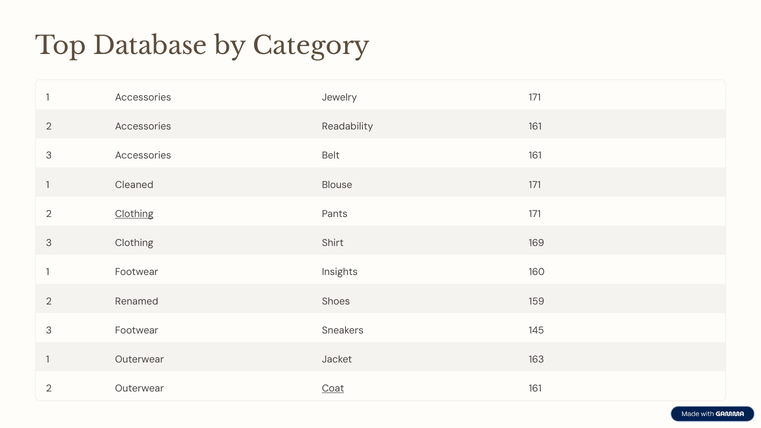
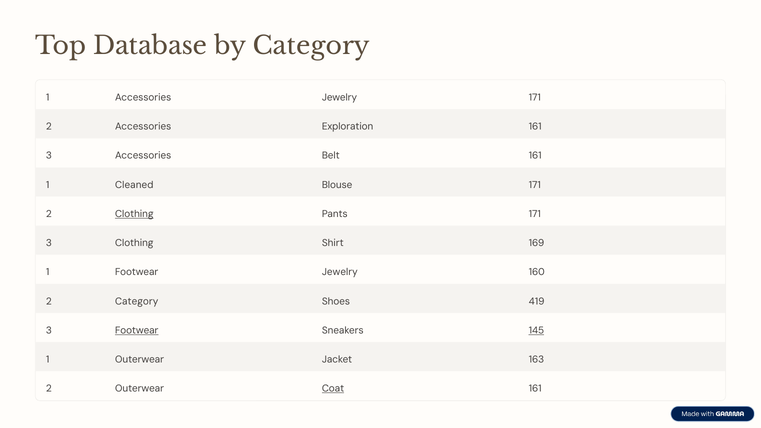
Readability: Readability -> Exploration
Footwear Insights: Insights -> Jewelry
2 Renamed: Renamed -> Category
159: 159 -> 419
Footwear at (137, 330) underline: none -> present
145 underline: none -> present
